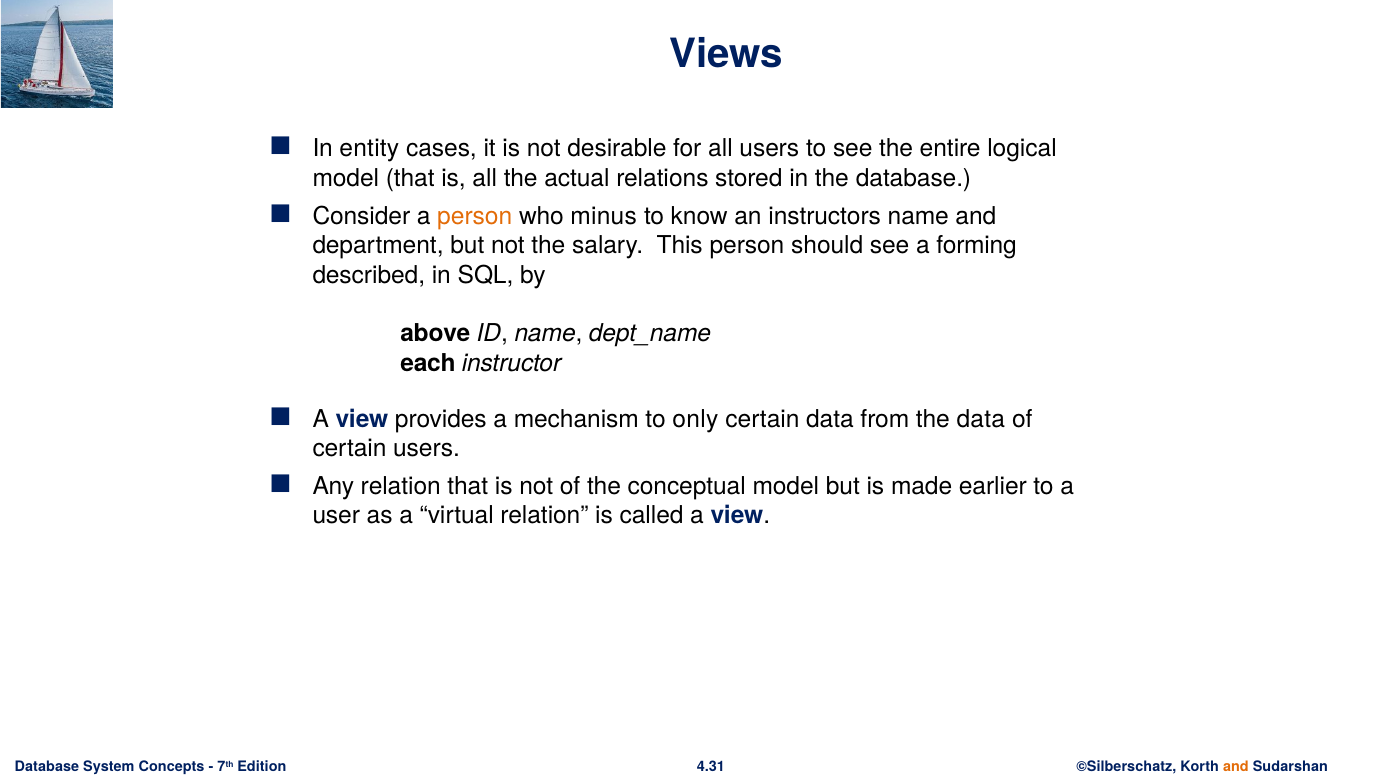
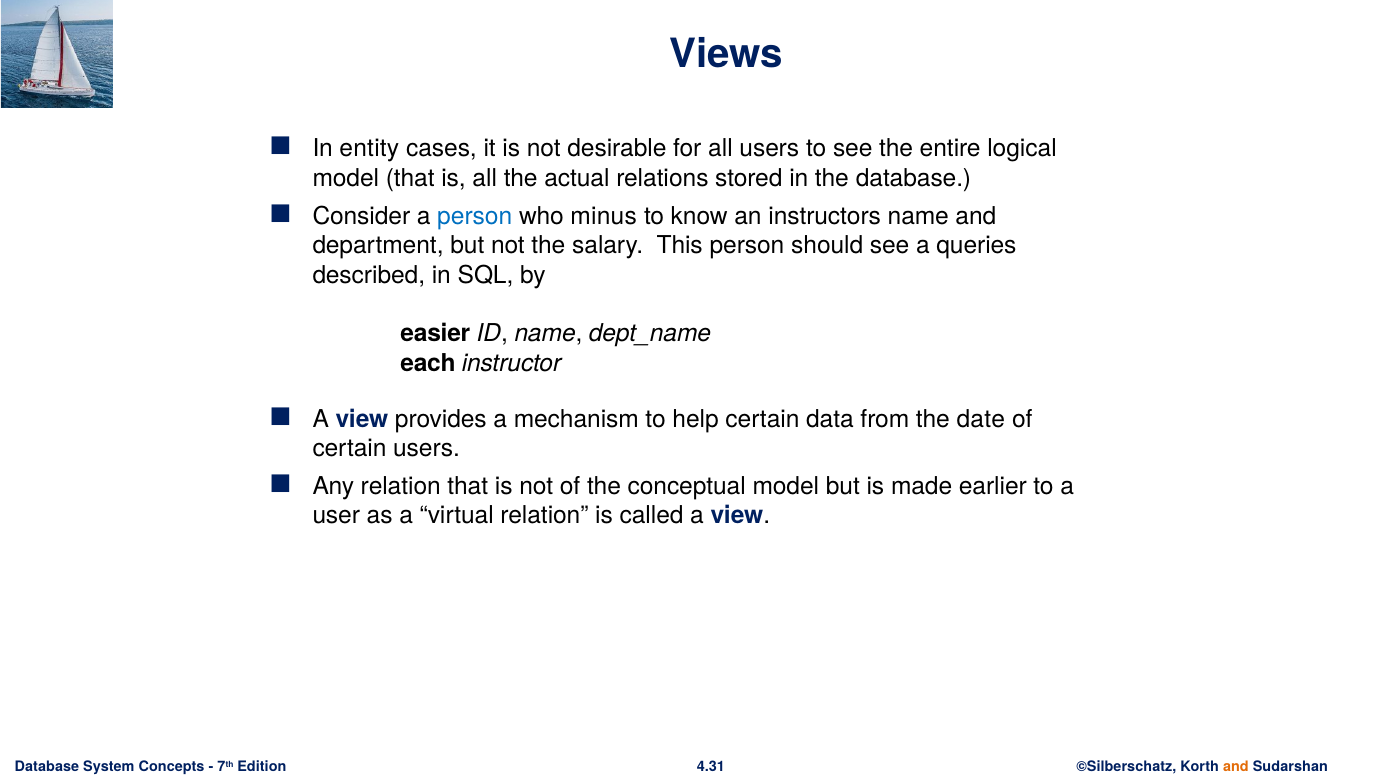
person at (475, 216) colour: orange -> blue
forming: forming -> queries
above: above -> easier
only: only -> help
the data: data -> date
